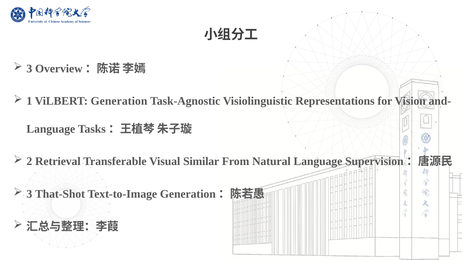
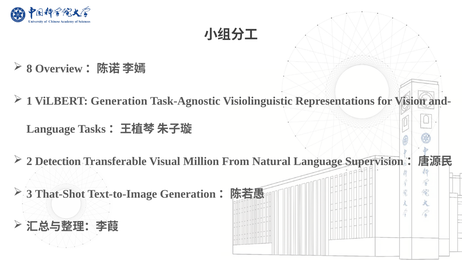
3 at (29, 69): 3 -> 8
Retrieval: Retrieval -> Detection
Similar: Similar -> Million
